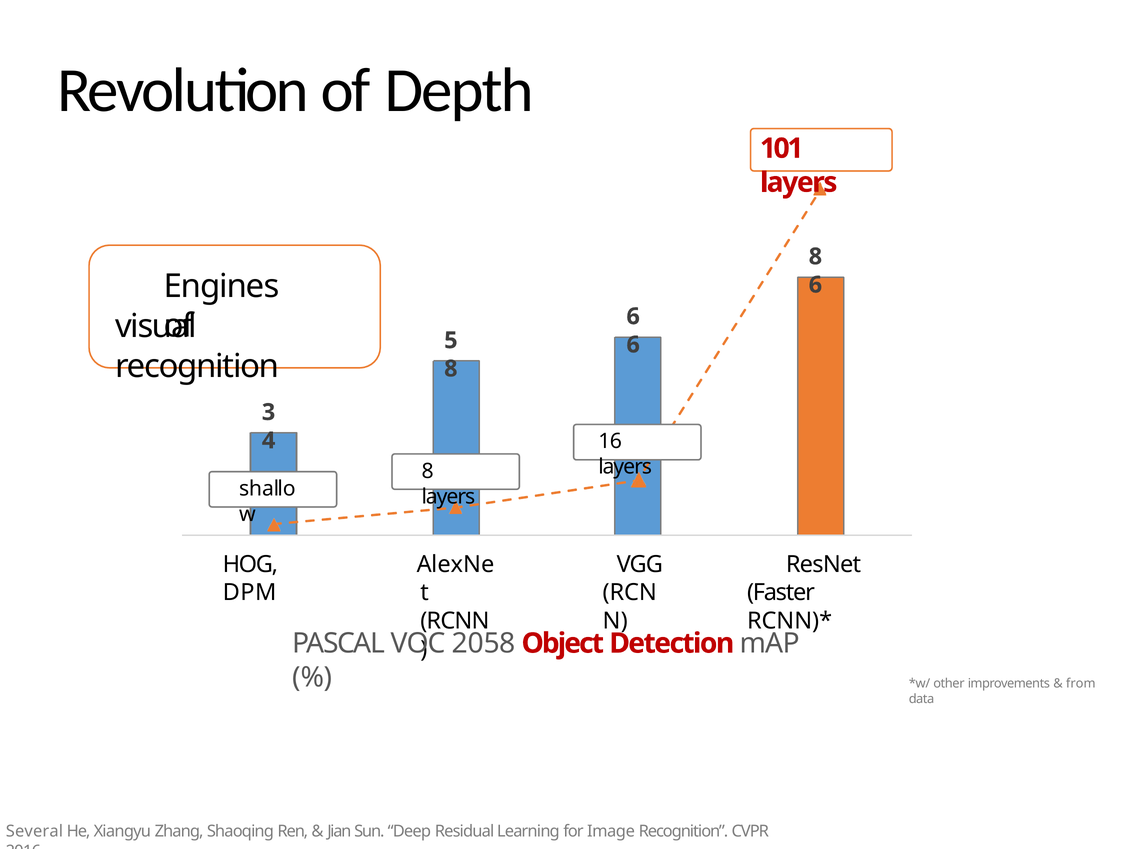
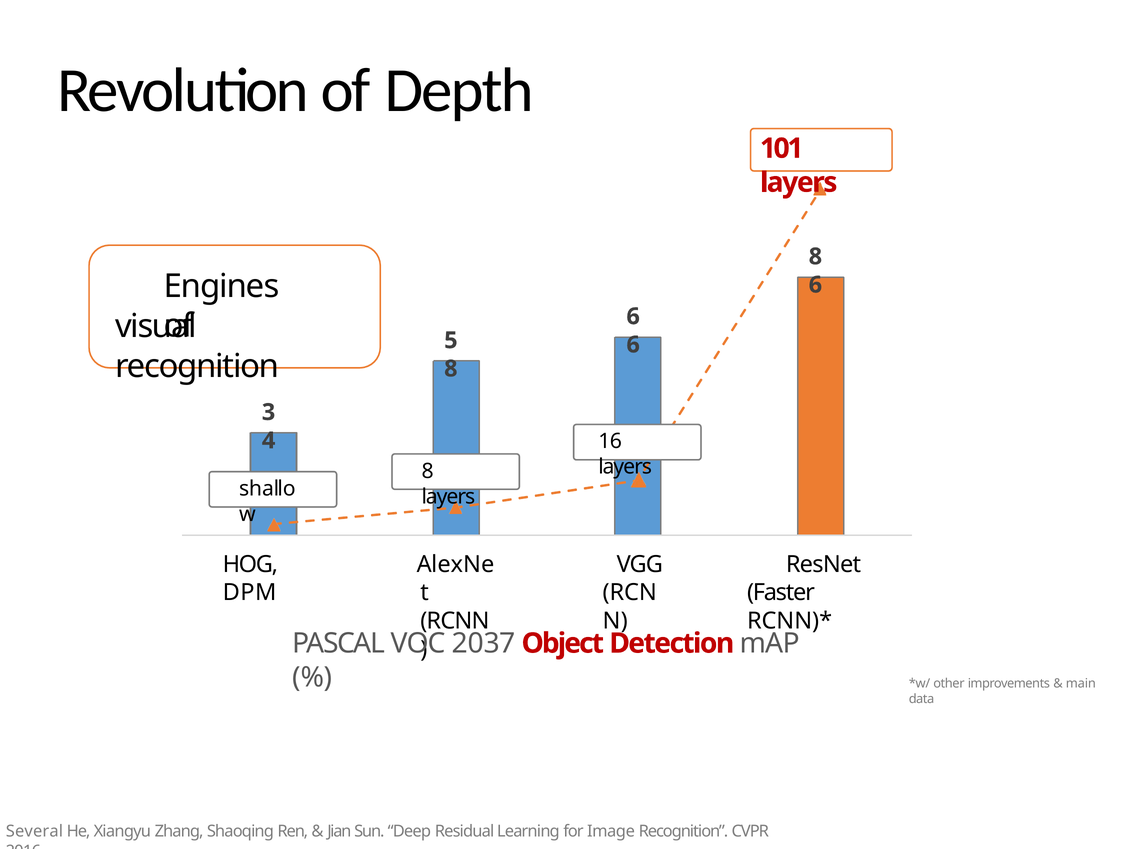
2058: 2058 -> 2037
from: from -> main
